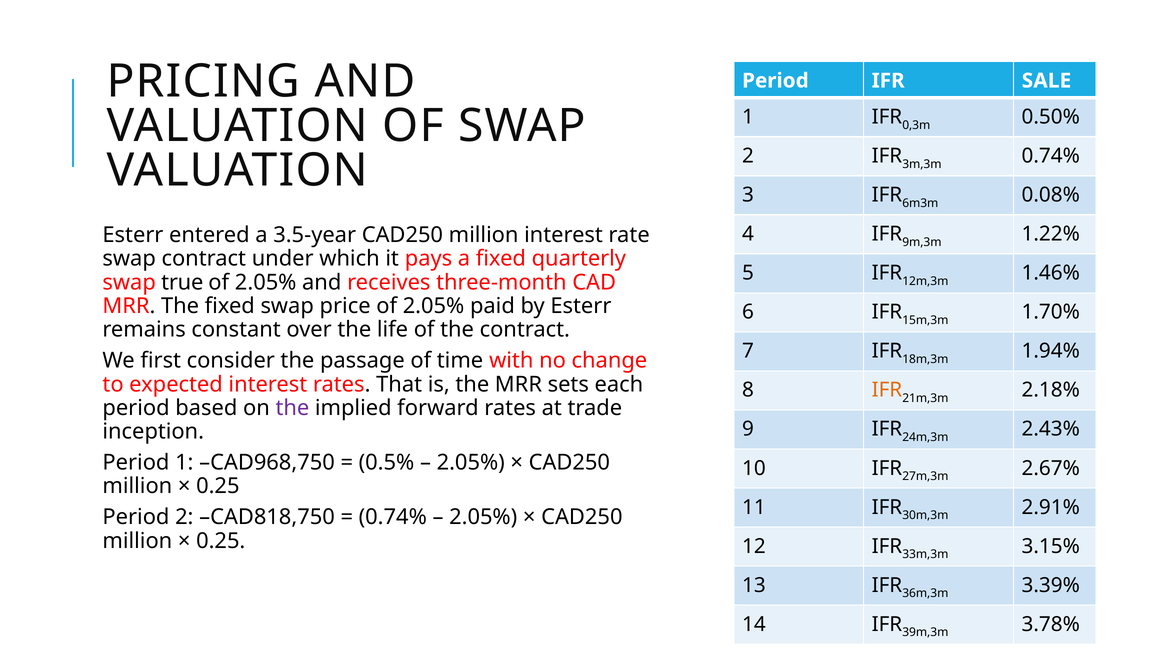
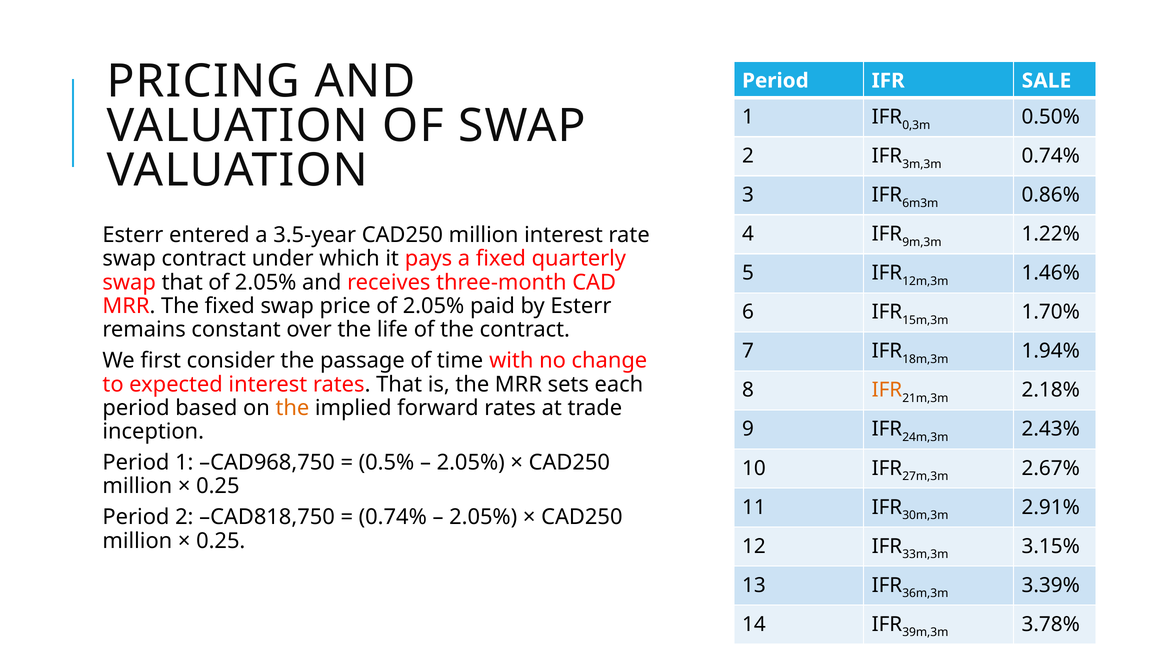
0.08%: 0.08% -> 0.86%
swap true: true -> that
the at (292, 408) colour: purple -> orange
